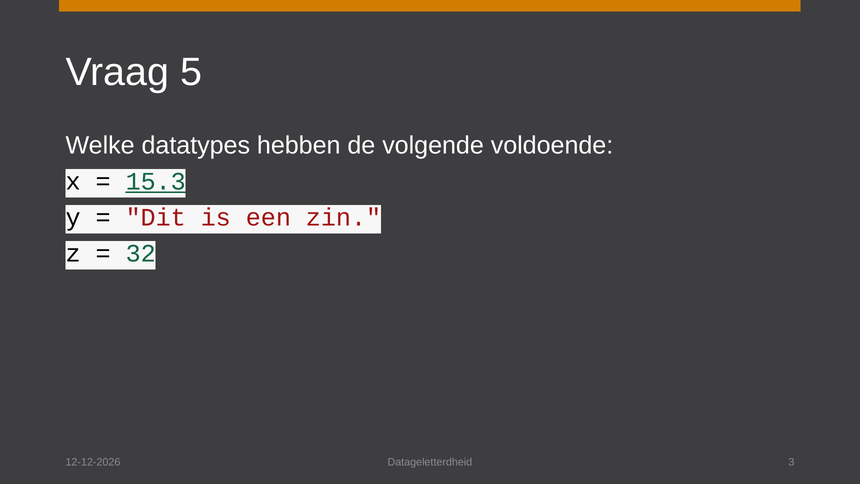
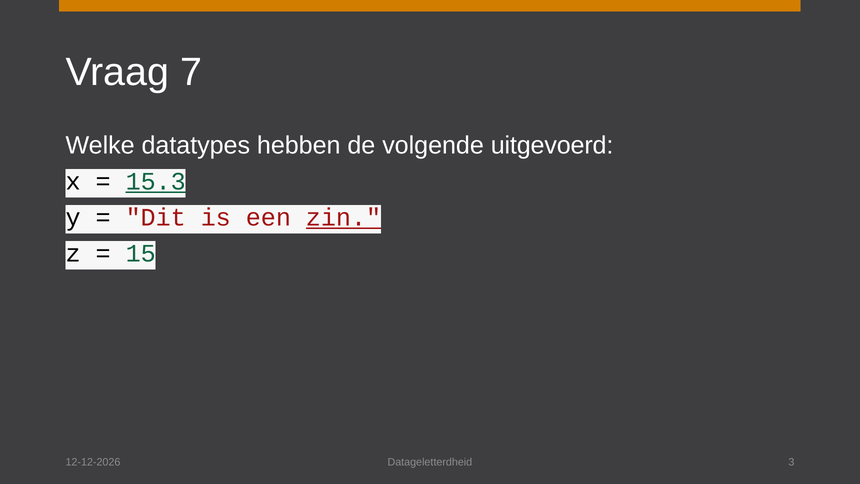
5: 5 -> 7
voldoende: voldoende -> uitgevoerd
zin underline: none -> present
32: 32 -> 15
